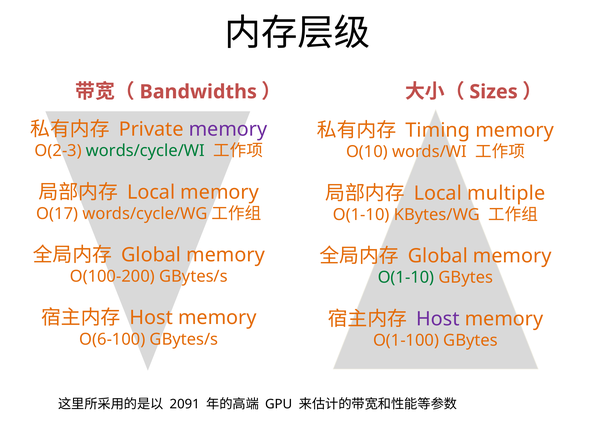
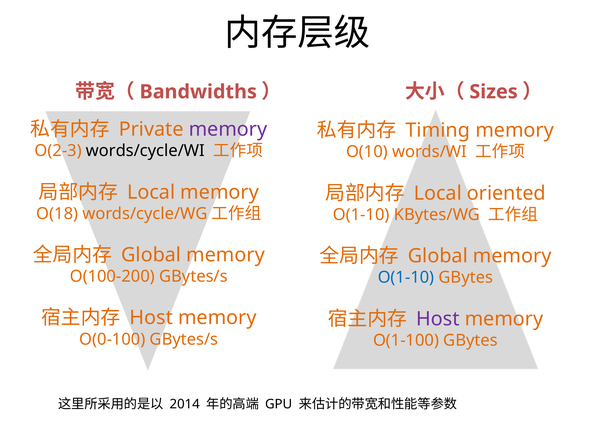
words/cycle/WI colour: green -> black
multiple: multiple -> oriented
O(17: O(17 -> O(18
O(1-10 at (406, 278) colour: green -> blue
O(6-100: O(6-100 -> O(0-100
2091: 2091 -> 2014
